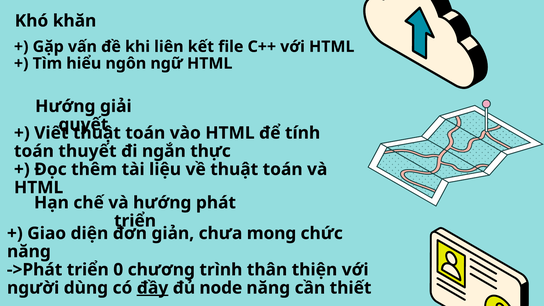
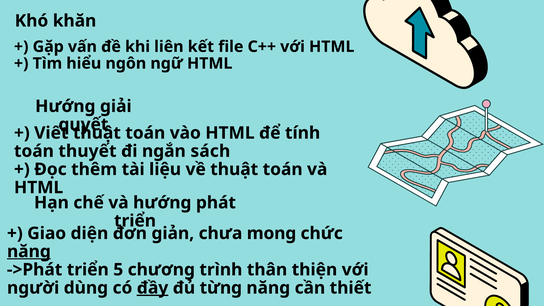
thực: thực -> sách
năng at (29, 252) underline: none -> present
0: 0 -> 5
node: node -> từng
